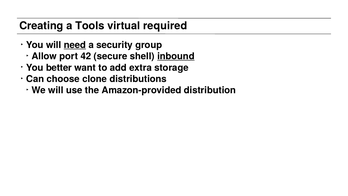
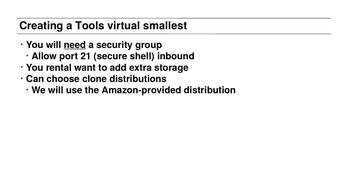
required: required -> smallest
42: 42 -> 21
inbound underline: present -> none
better: better -> rental
